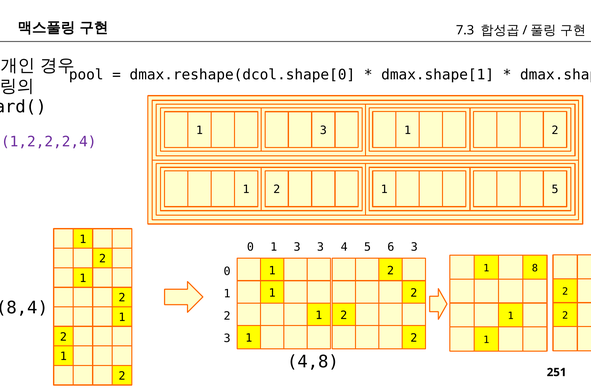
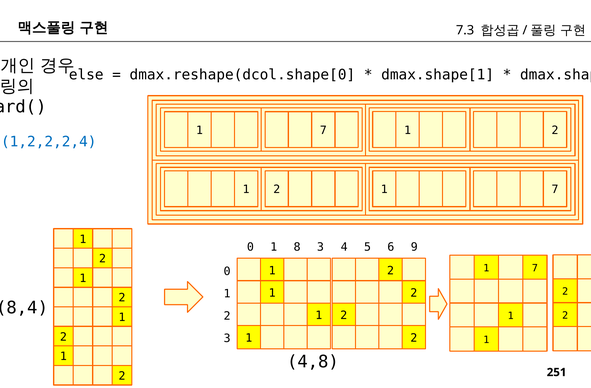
pool: pool -> else
3 at (323, 131): 3 -> 7
1,2,2,2,4 colour: purple -> blue
5 at (555, 190): 5 -> 7
0 1 3: 3 -> 8
6 3: 3 -> 9
8 at (535, 268): 8 -> 7
